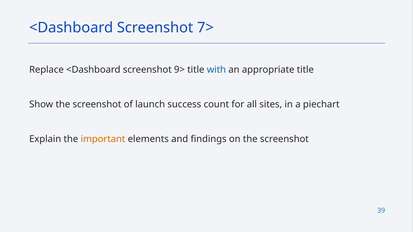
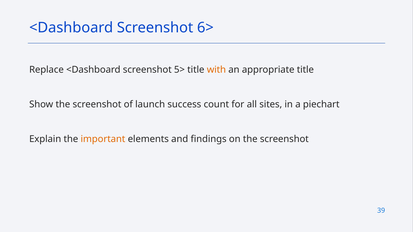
7>: 7> -> 6>
9>: 9> -> 5>
with colour: blue -> orange
